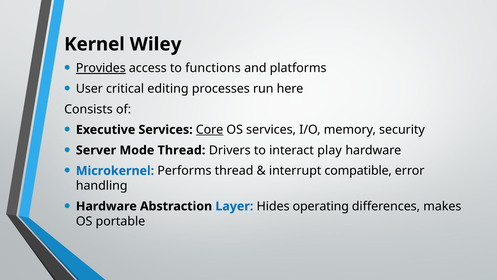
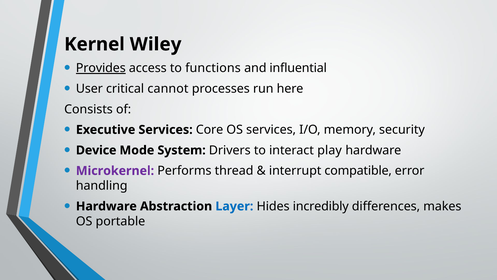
platforms: platforms -> influential
editing: editing -> cannot
Core underline: present -> none
Server: Server -> Device
Mode Thread: Thread -> System
Microkernel colour: blue -> purple
operating: operating -> incredibly
